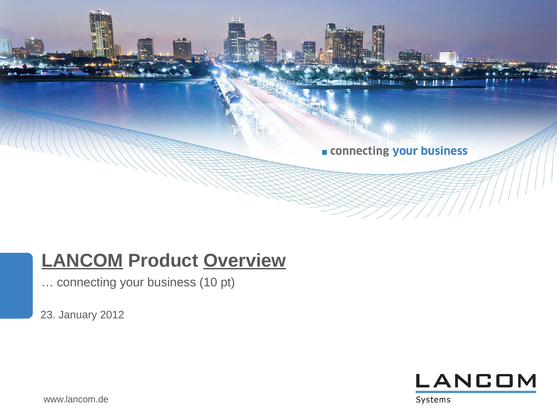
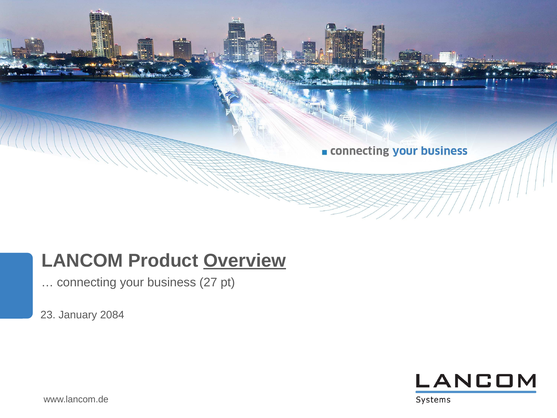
LANCOM underline: present -> none
10: 10 -> 27
2012: 2012 -> 2084
